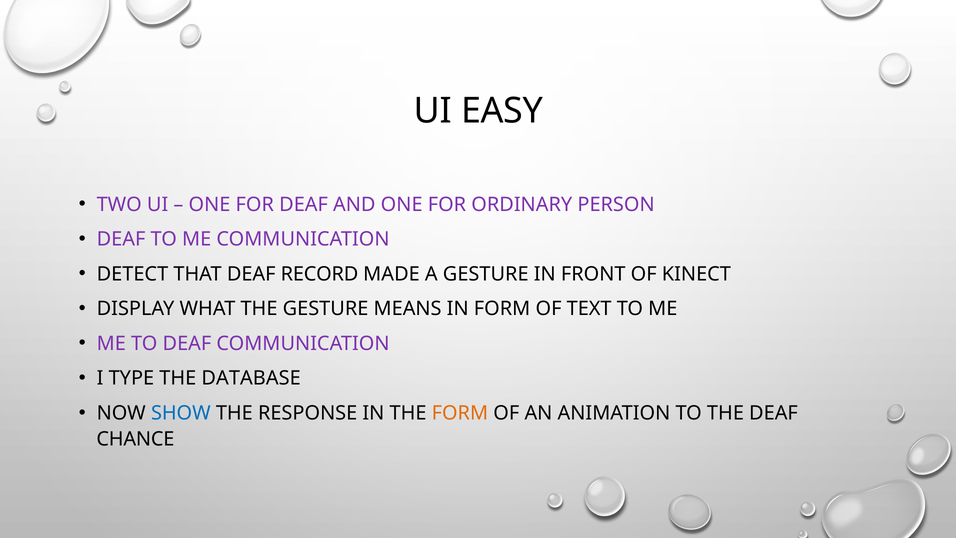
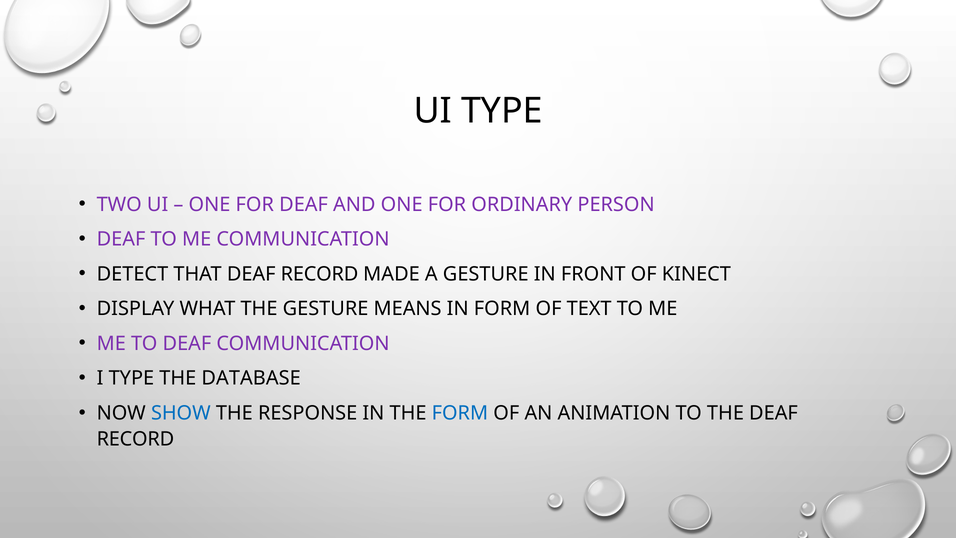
UI EASY: EASY -> TYPE
FORM at (460, 413) colour: orange -> blue
CHANCE at (135, 439): CHANCE -> RECORD
